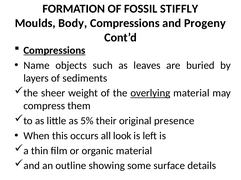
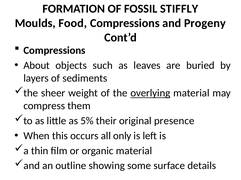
Body: Body -> Food
Compressions at (54, 51) underline: present -> none
Name: Name -> About
look: look -> only
